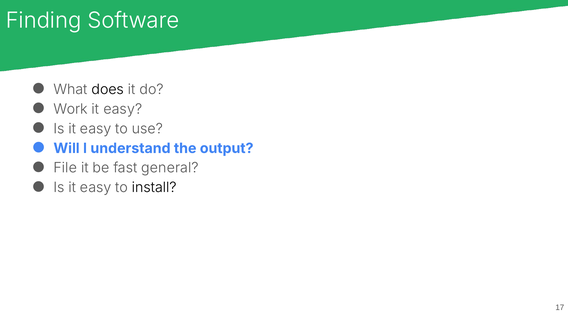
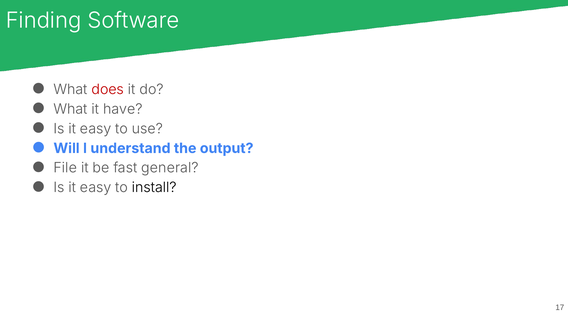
does colour: black -> red
Work at (71, 109): Work -> What
easy at (123, 109): easy -> have
